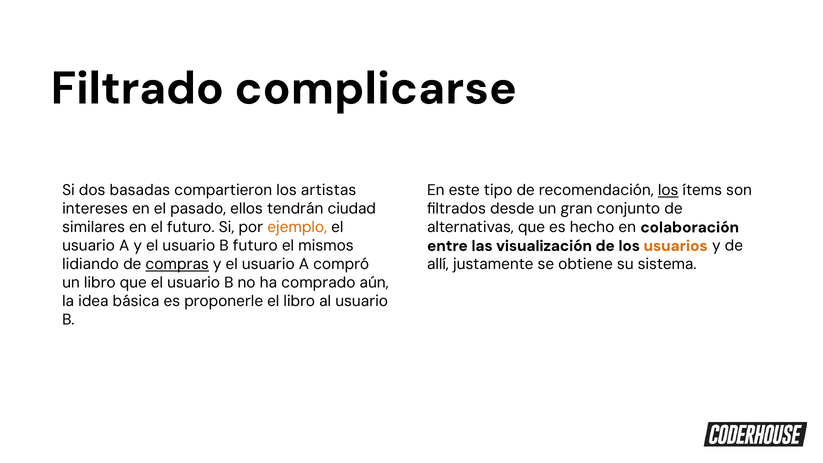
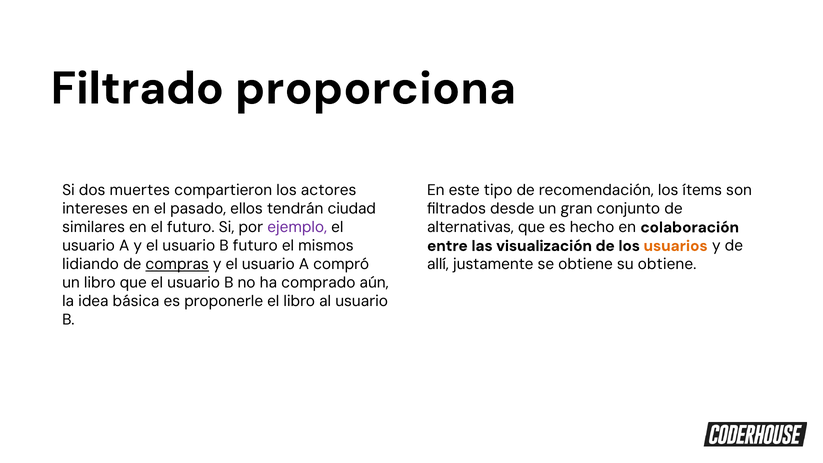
complicarse: complicarse -> proporciona
basadas: basadas -> muertes
artistas: artistas -> actores
los at (668, 190) underline: present -> none
ejemplo colour: orange -> purple
su sistema: sistema -> obtiene
